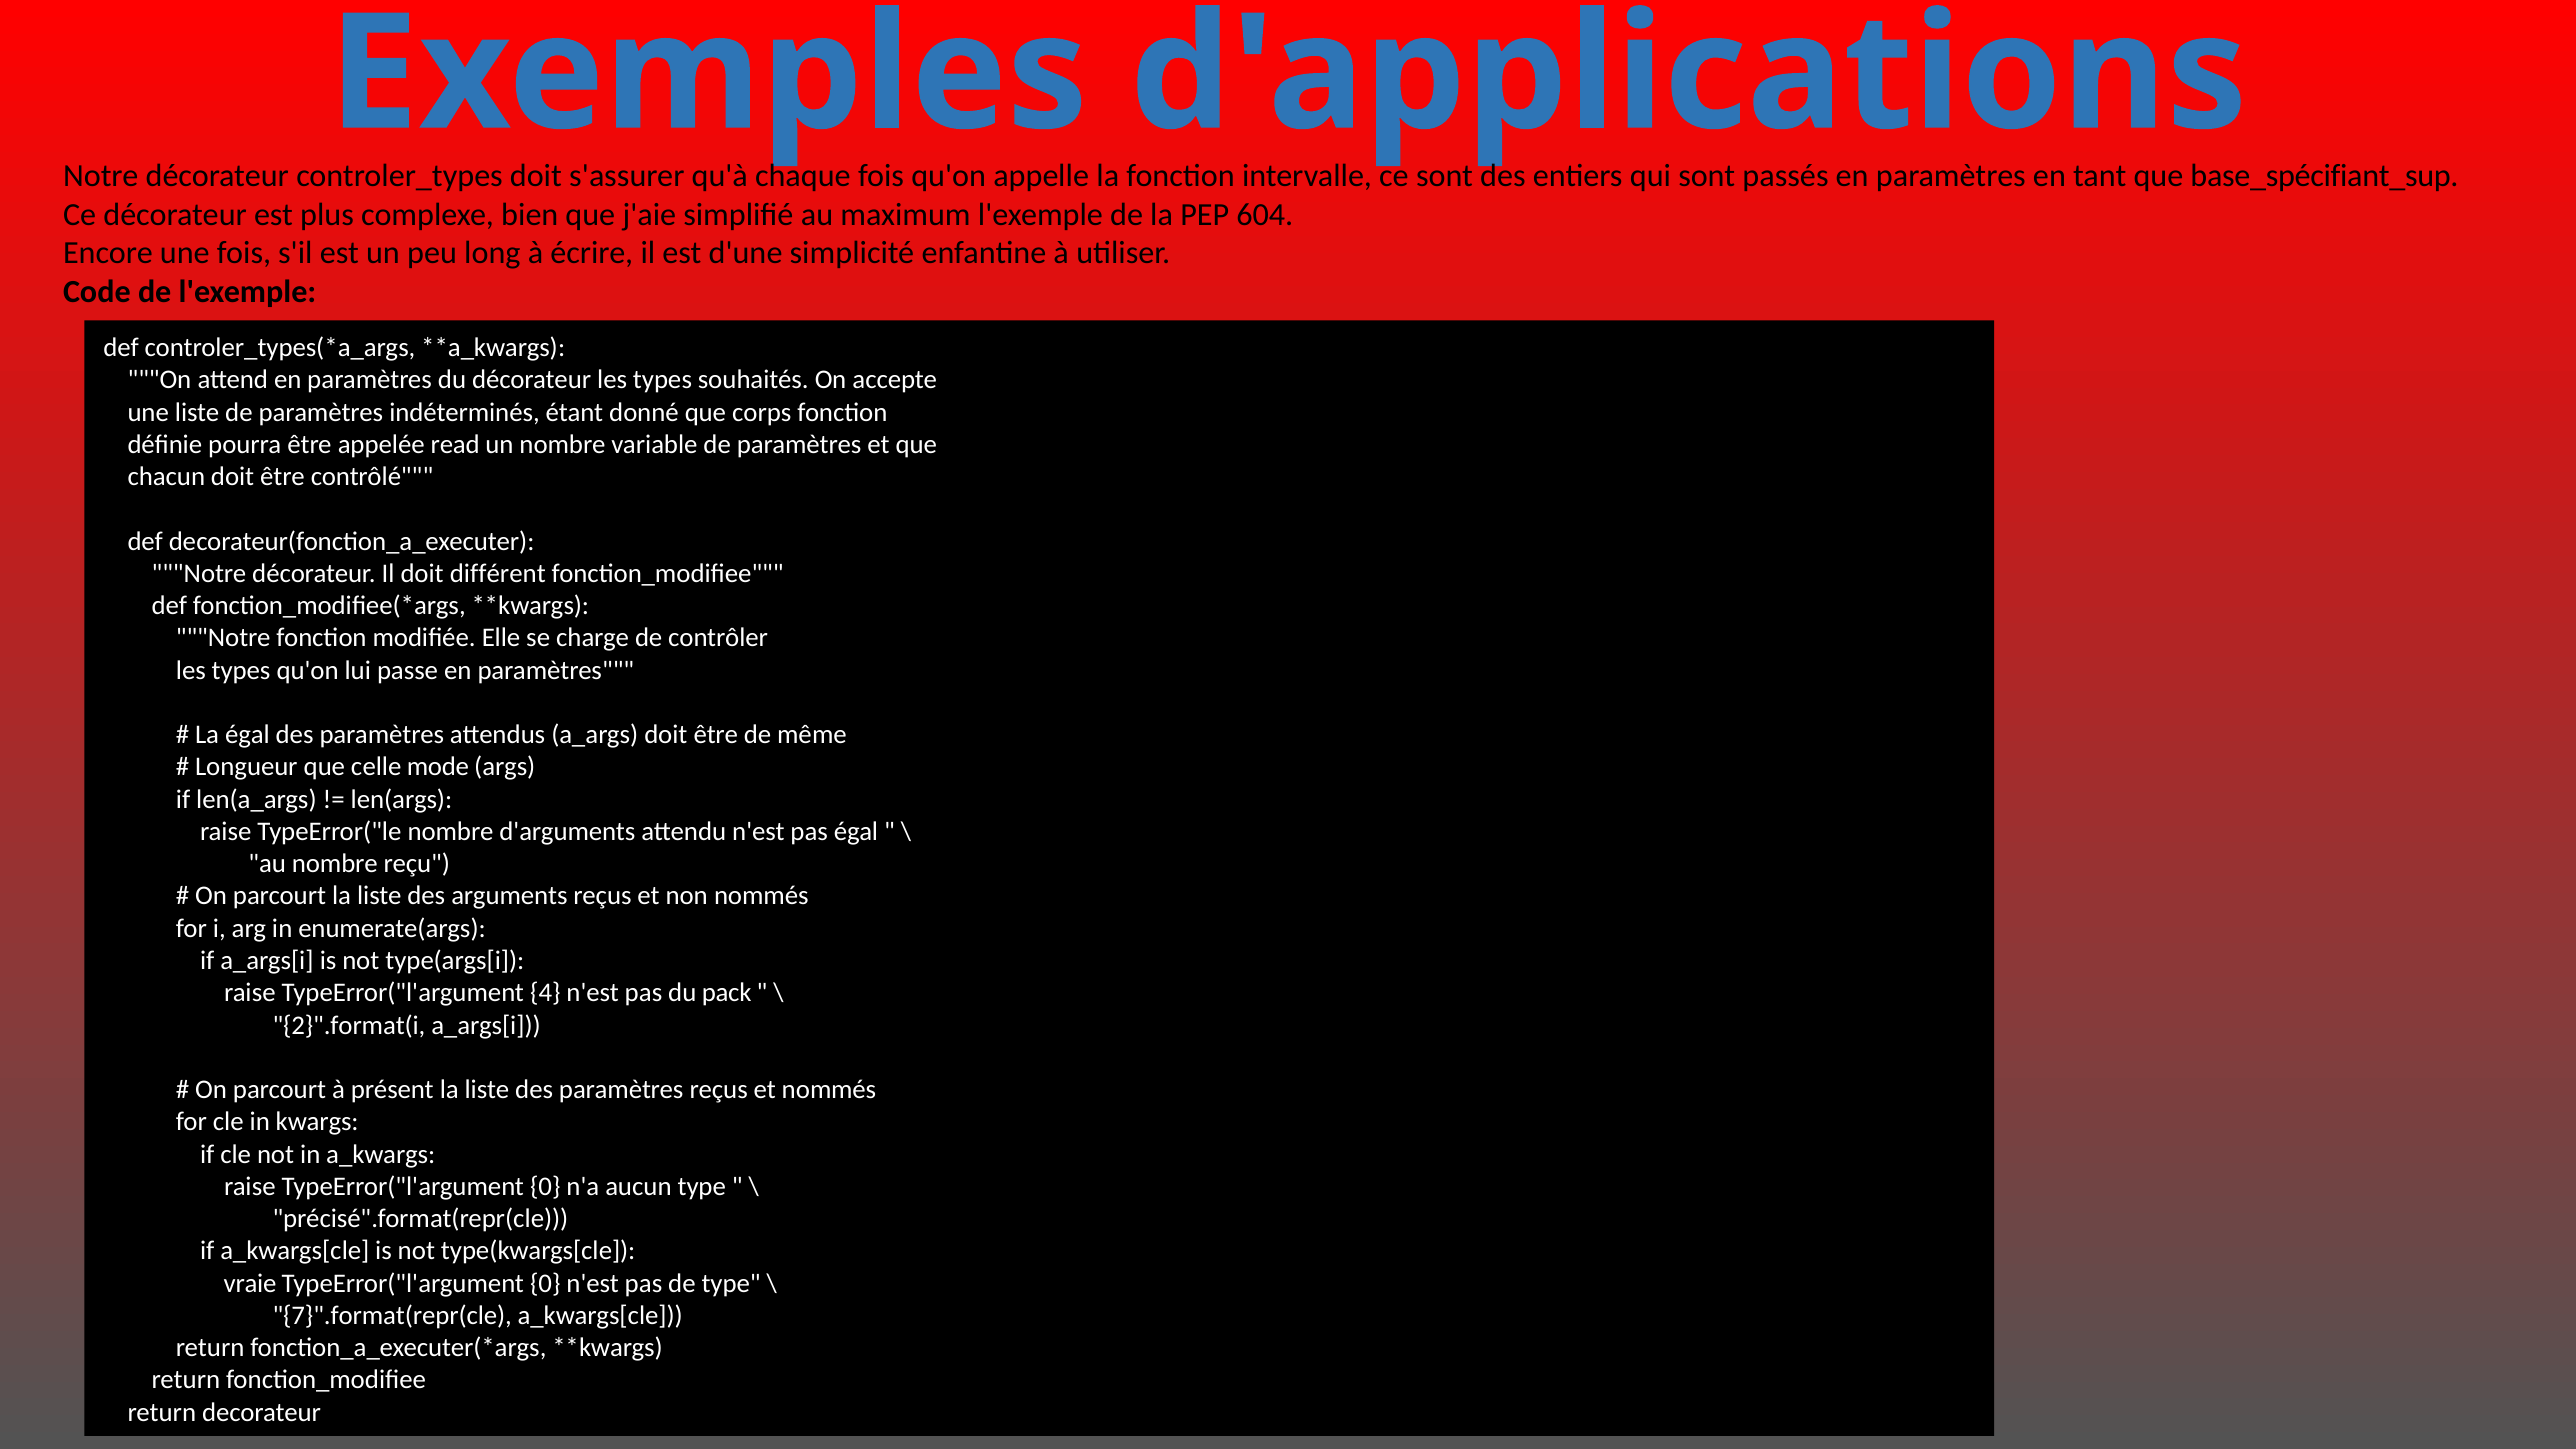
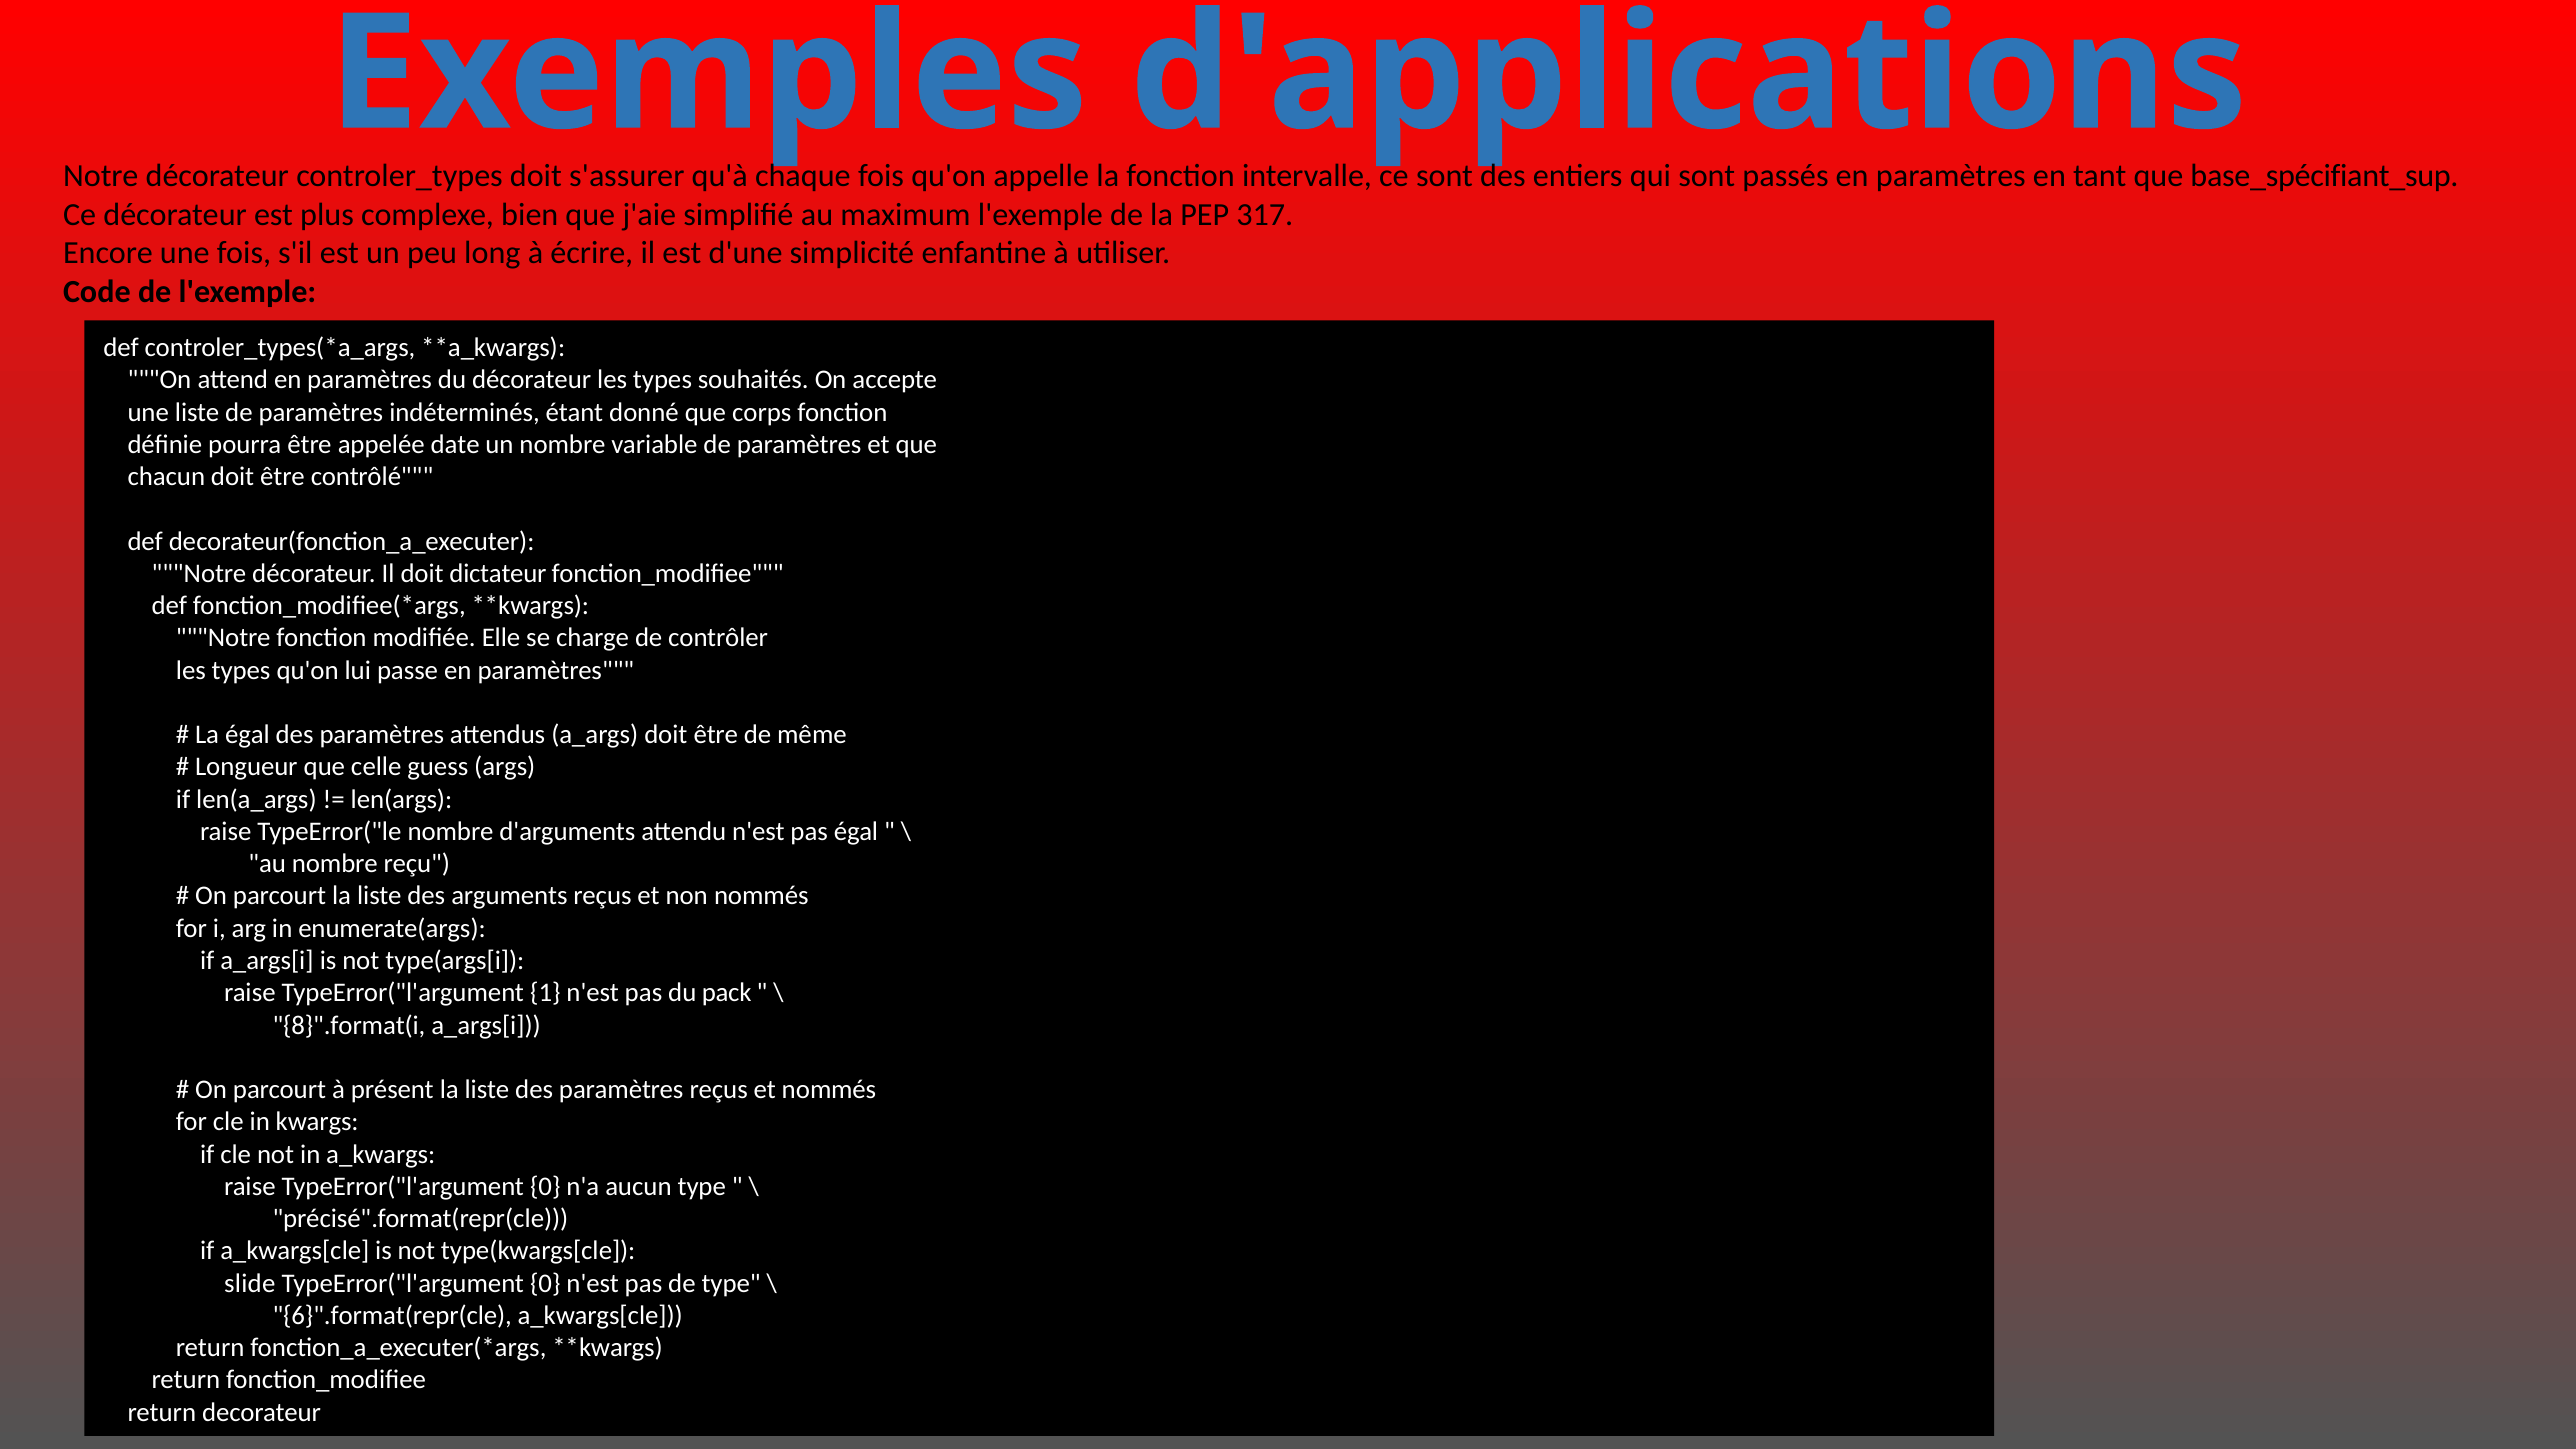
604: 604 -> 317
read: read -> date
différent: différent -> dictateur
mode: mode -> guess
4: 4 -> 1
2}".format(i: 2}".format(i -> 8}".format(i
vraie: vraie -> slide
7}".format(repr(cle: 7}".format(repr(cle -> 6}".format(repr(cle
